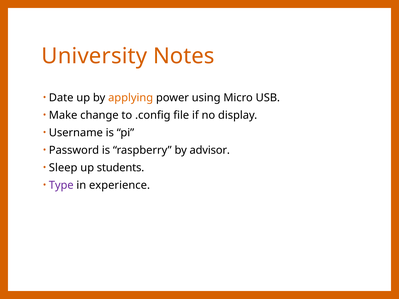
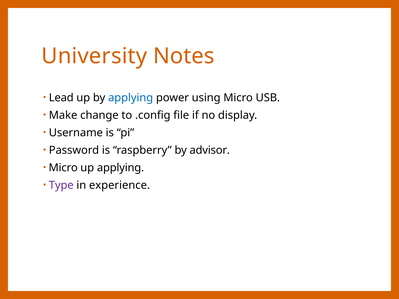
Date: Date -> Lead
applying at (131, 98) colour: orange -> blue
Sleep at (63, 168): Sleep -> Micro
up students: students -> applying
